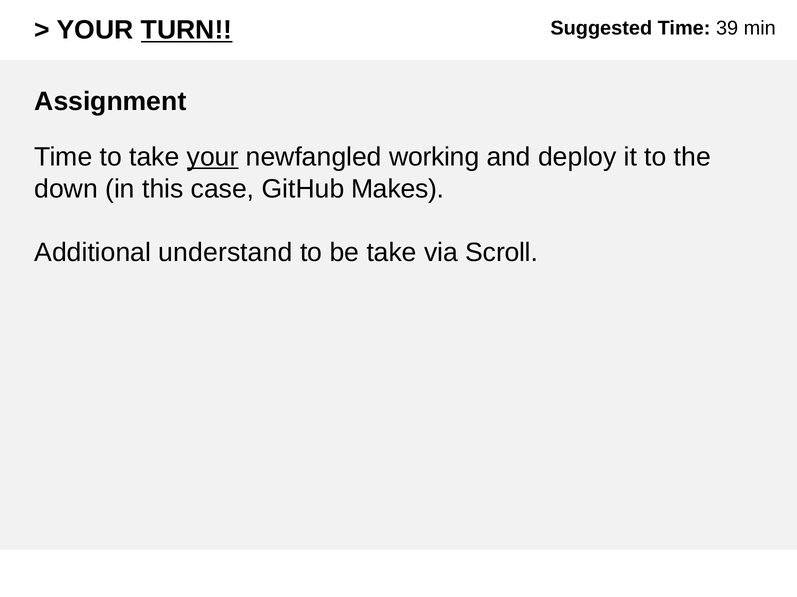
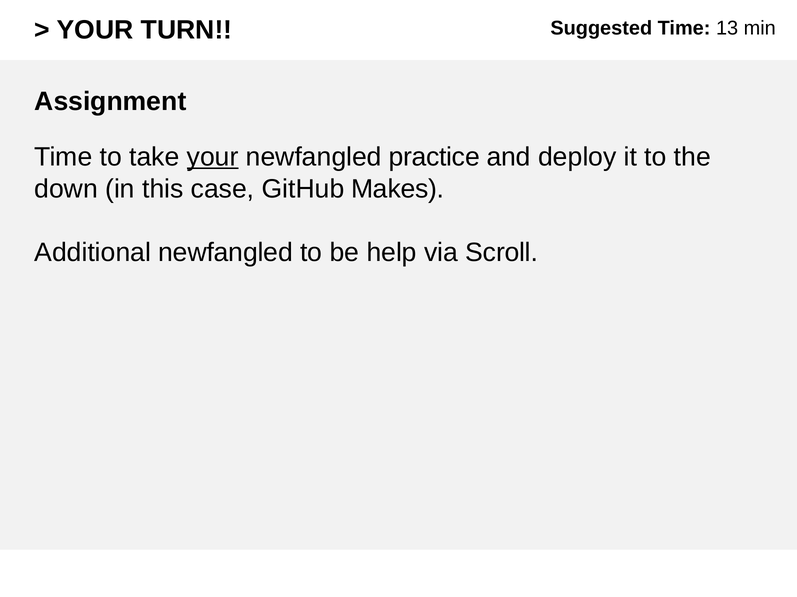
TURN underline: present -> none
39: 39 -> 13
working: working -> practice
Additional understand: understand -> newfangled
be take: take -> help
